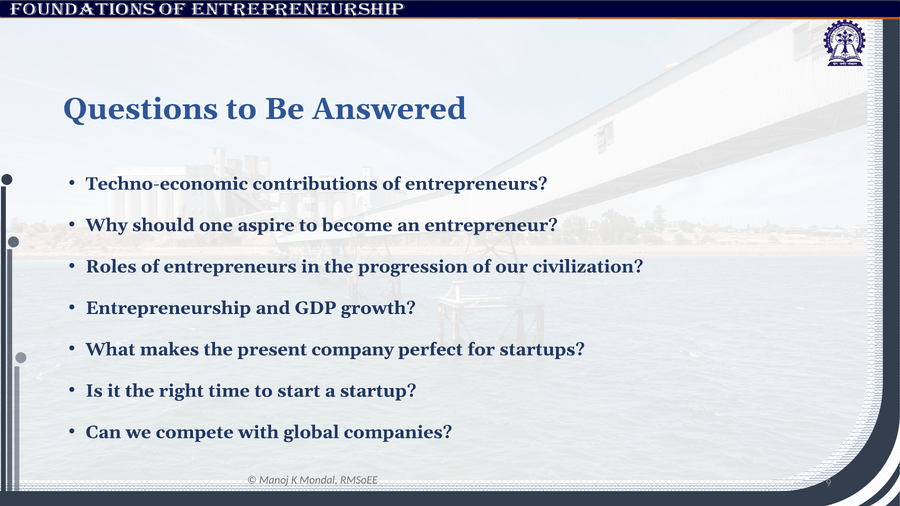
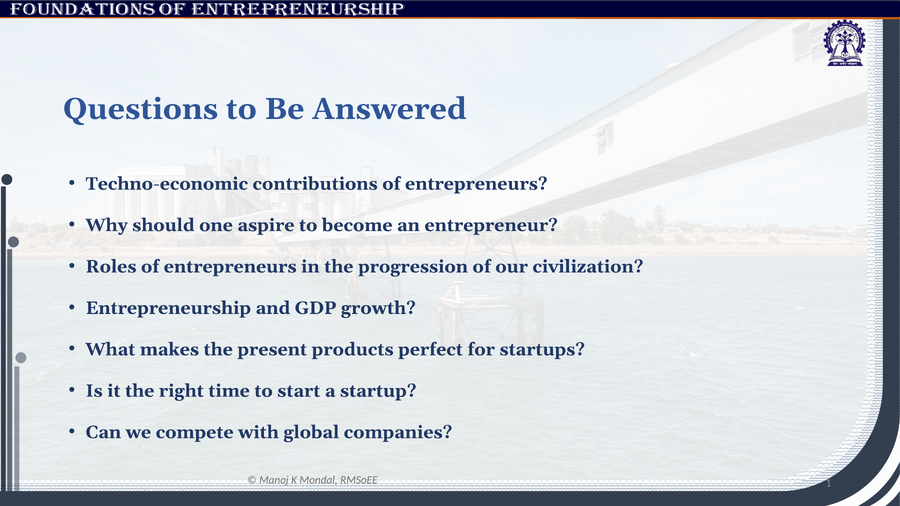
company: company -> products
9: 9 -> 1
